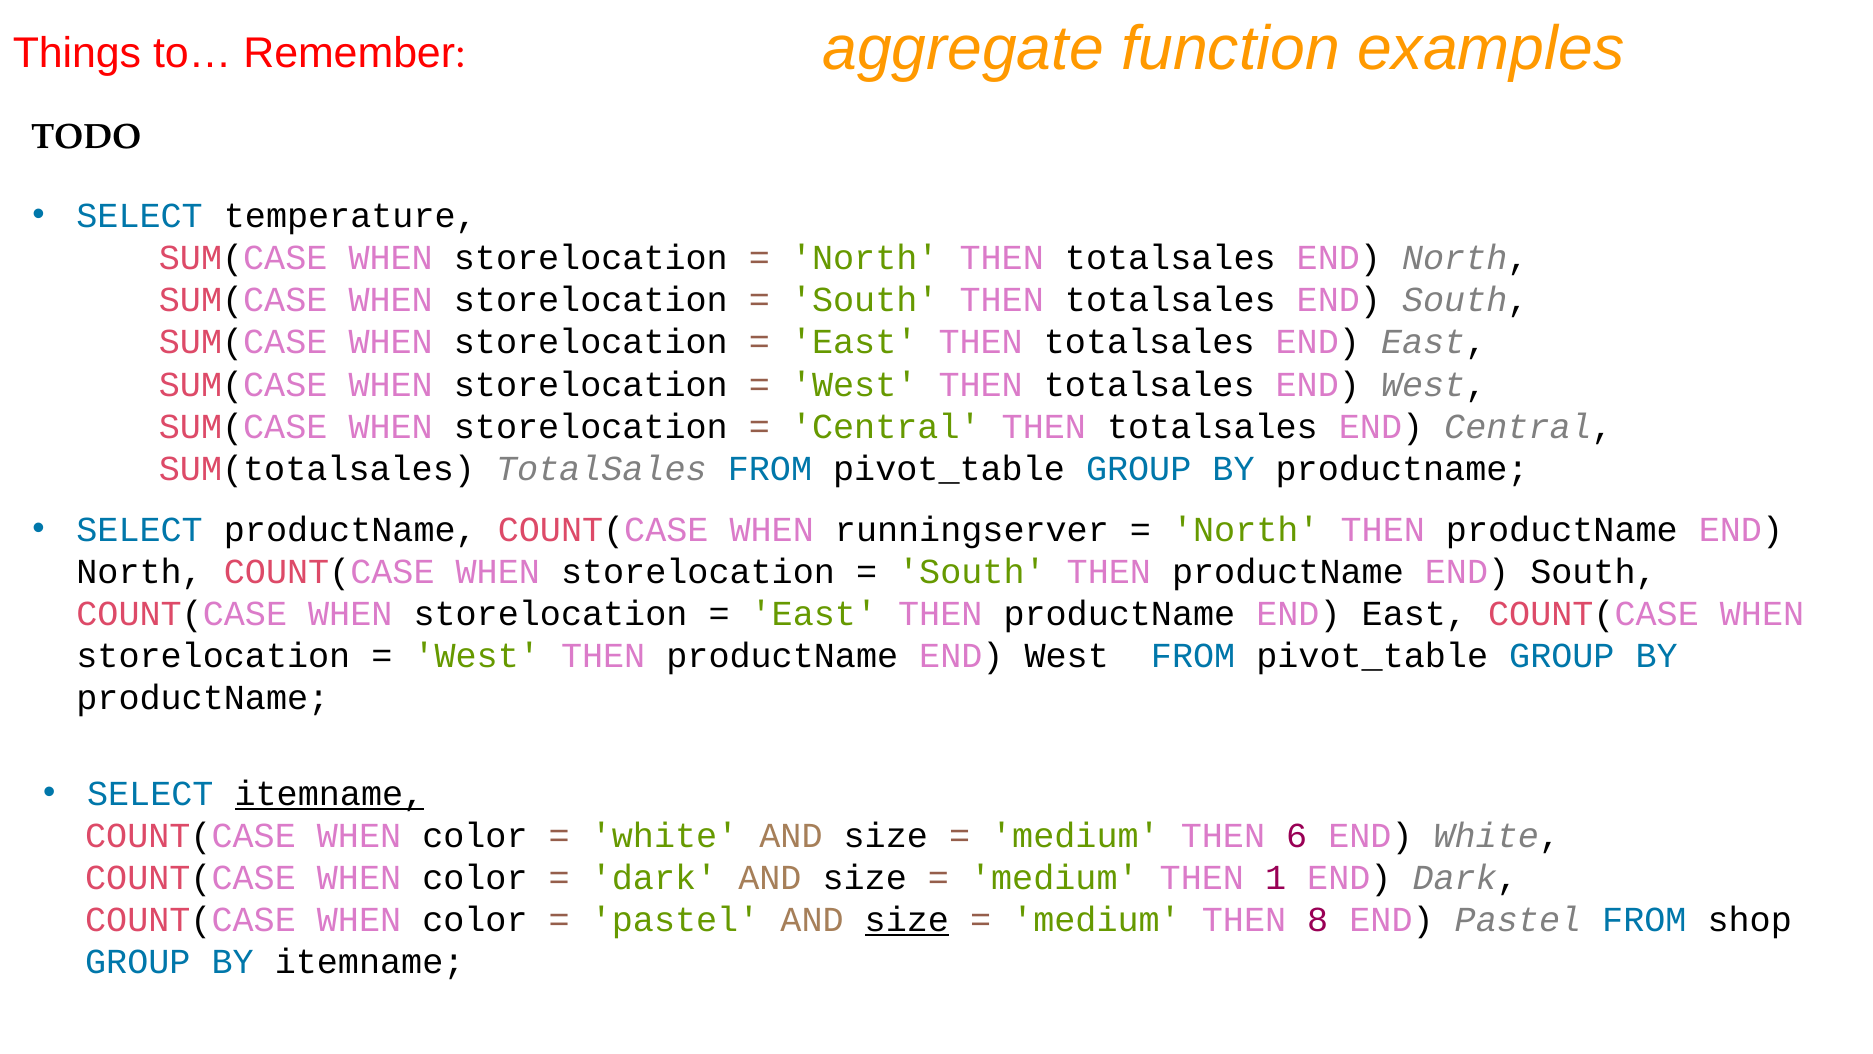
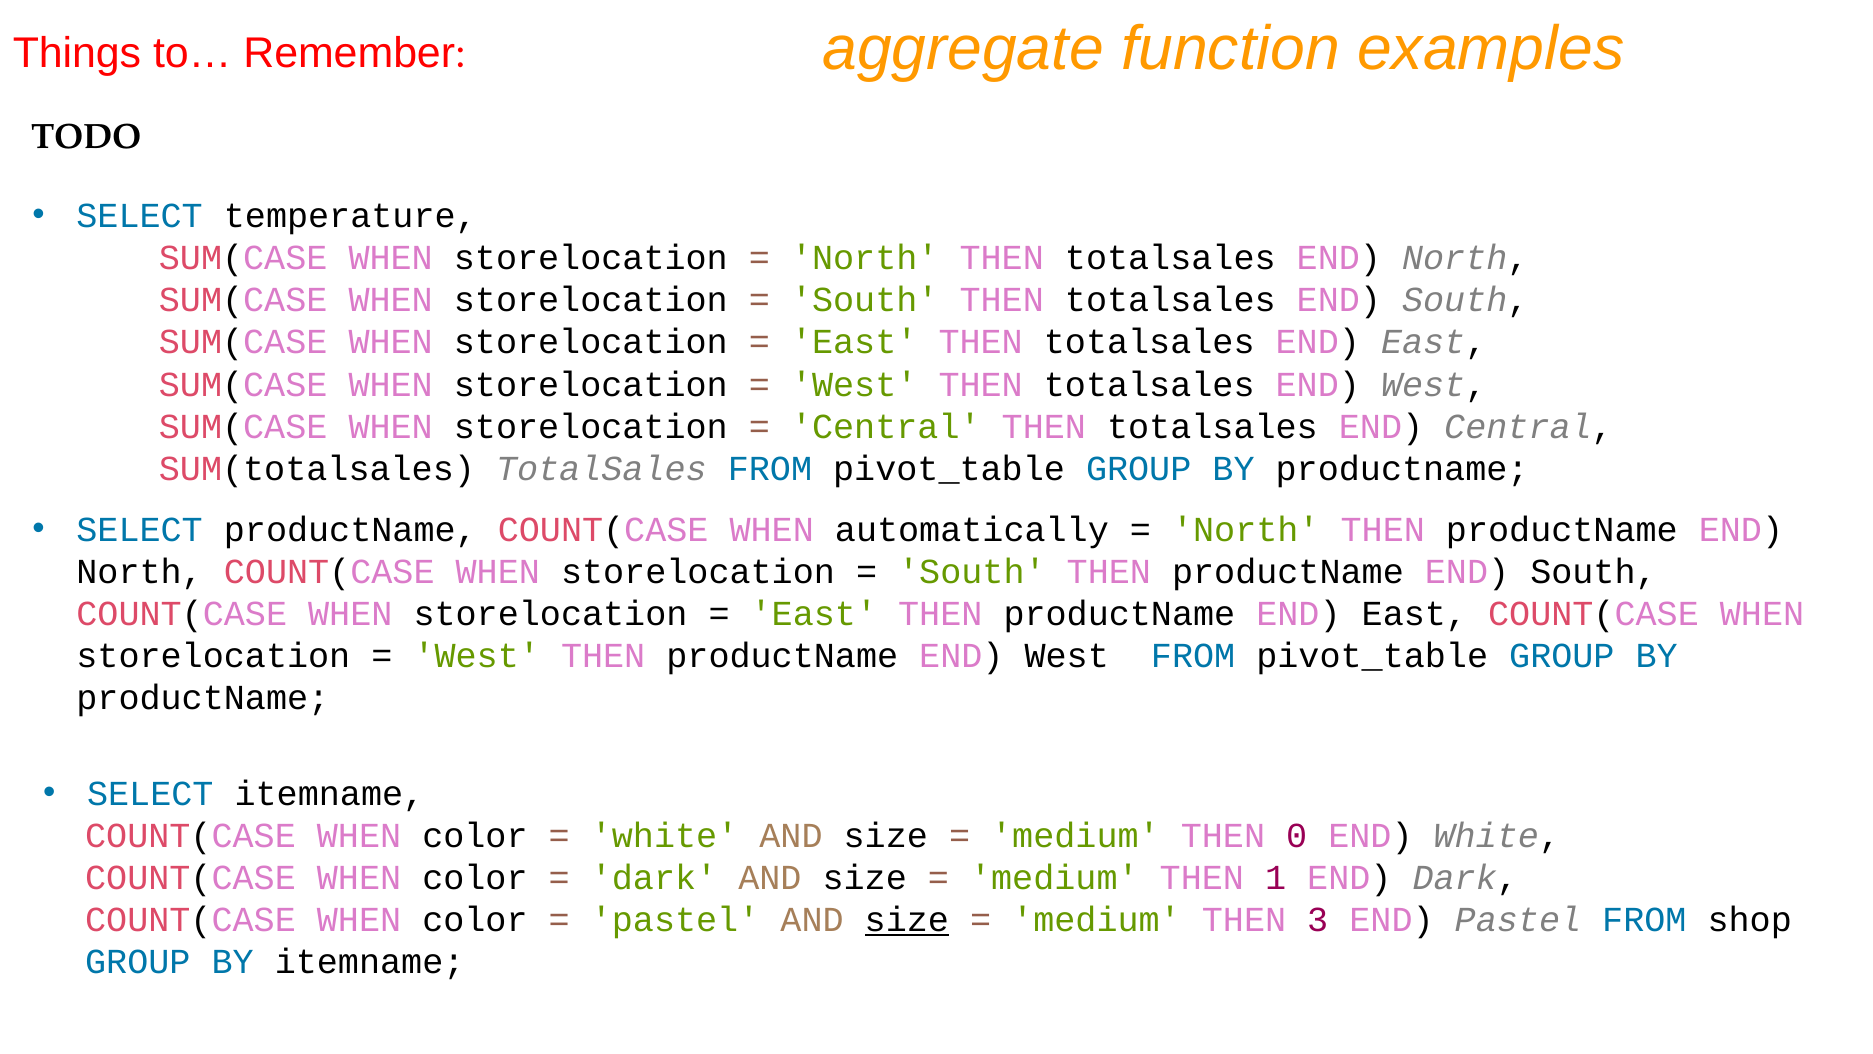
runningserver: runningserver -> automatically
itemname at (329, 793) underline: present -> none
6: 6 -> 0
8: 8 -> 3
